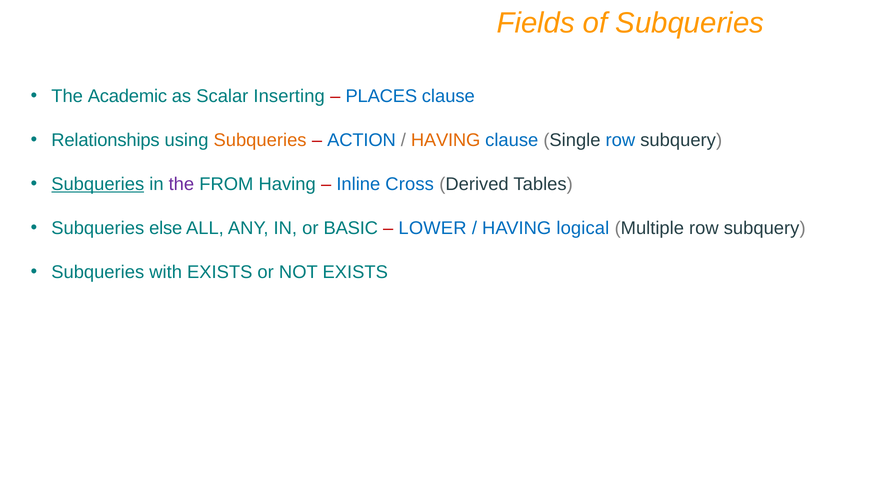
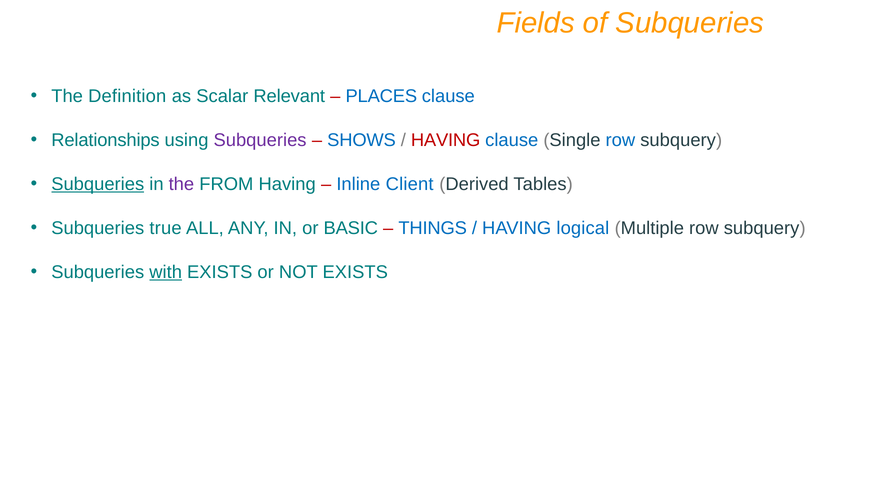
Academic: Academic -> Definition
Inserting: Inserting -> Relevant
Subqueries at (260, 140) colour: orange -> purple
ACTION: ACTION -> SHOWS
HAVING at (446, 140) colour: orange -> red
Cross: Cross -> Client
else: else -> true
LOWER: LOWER -> THINGS
with underline: none -> present
